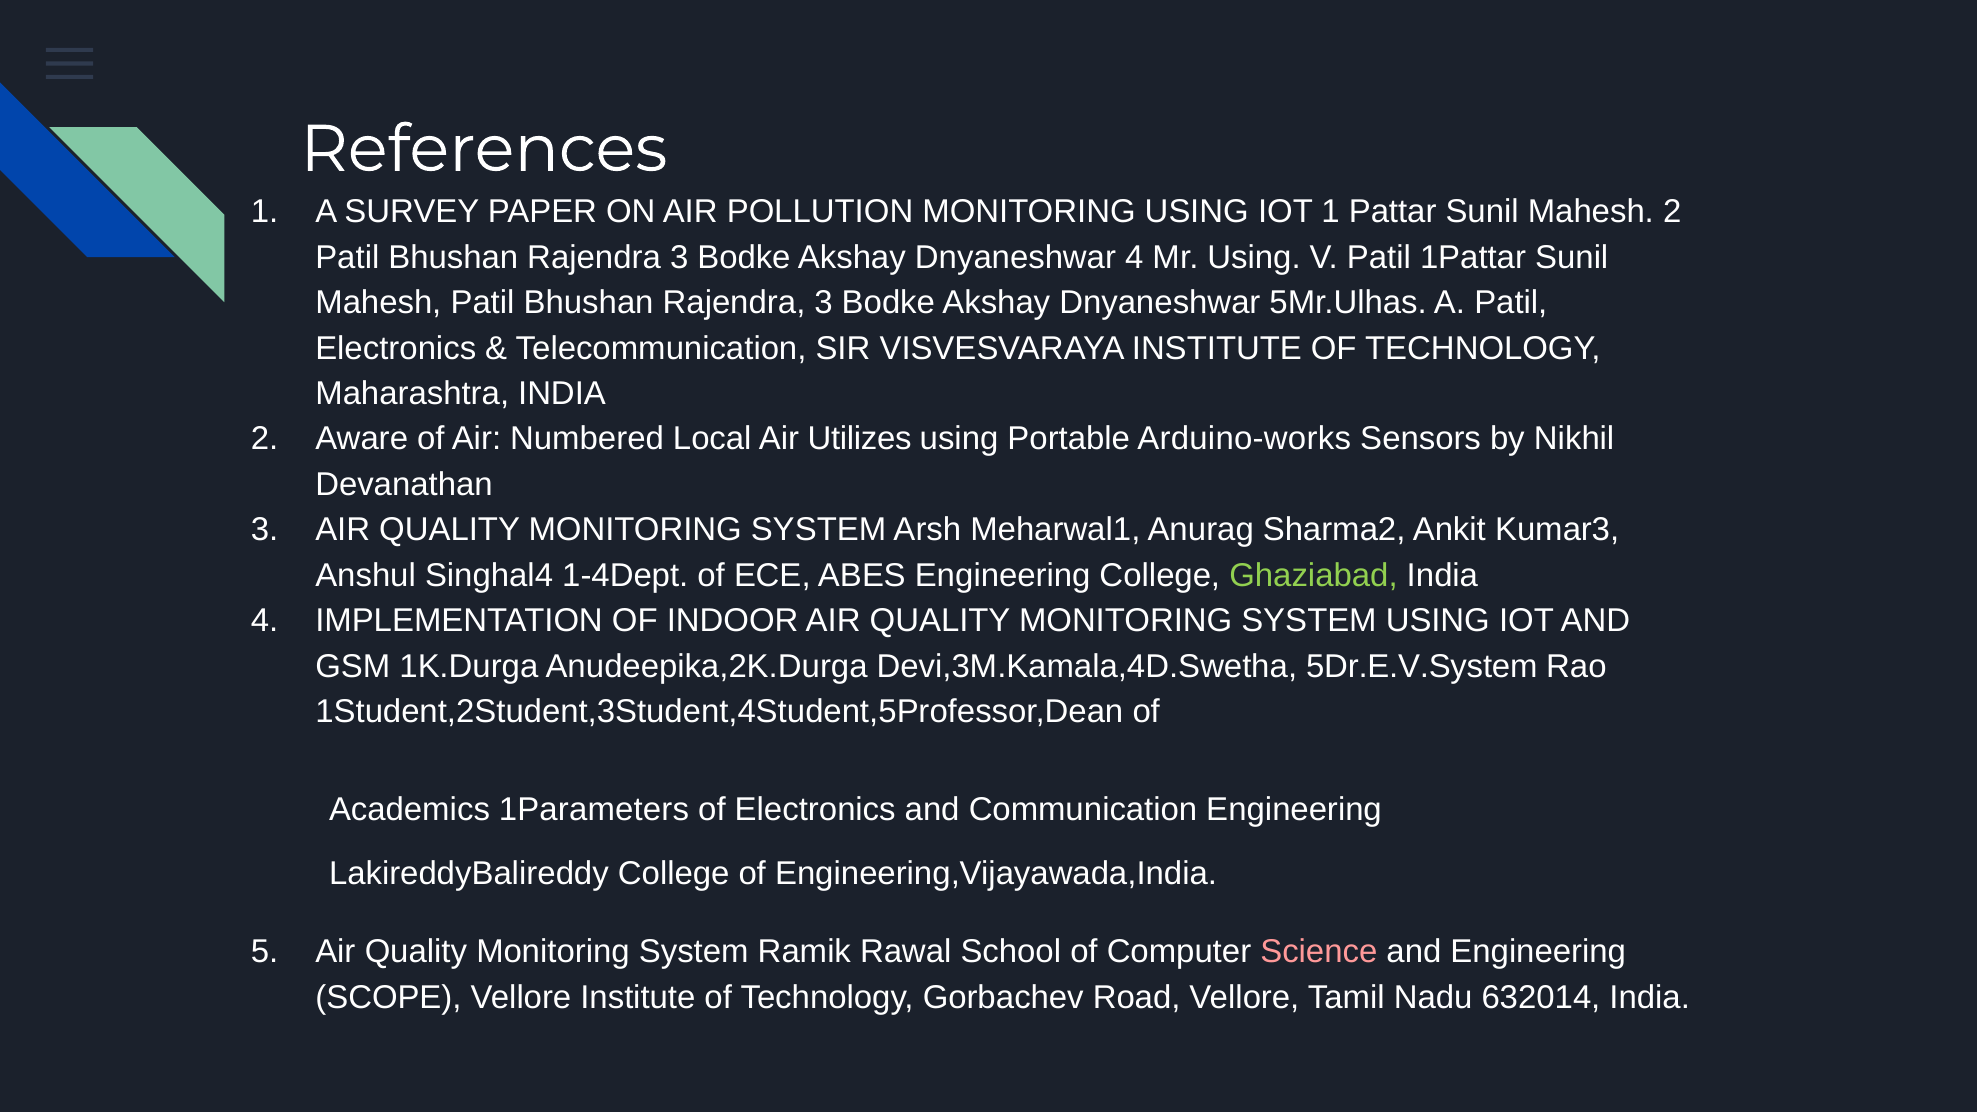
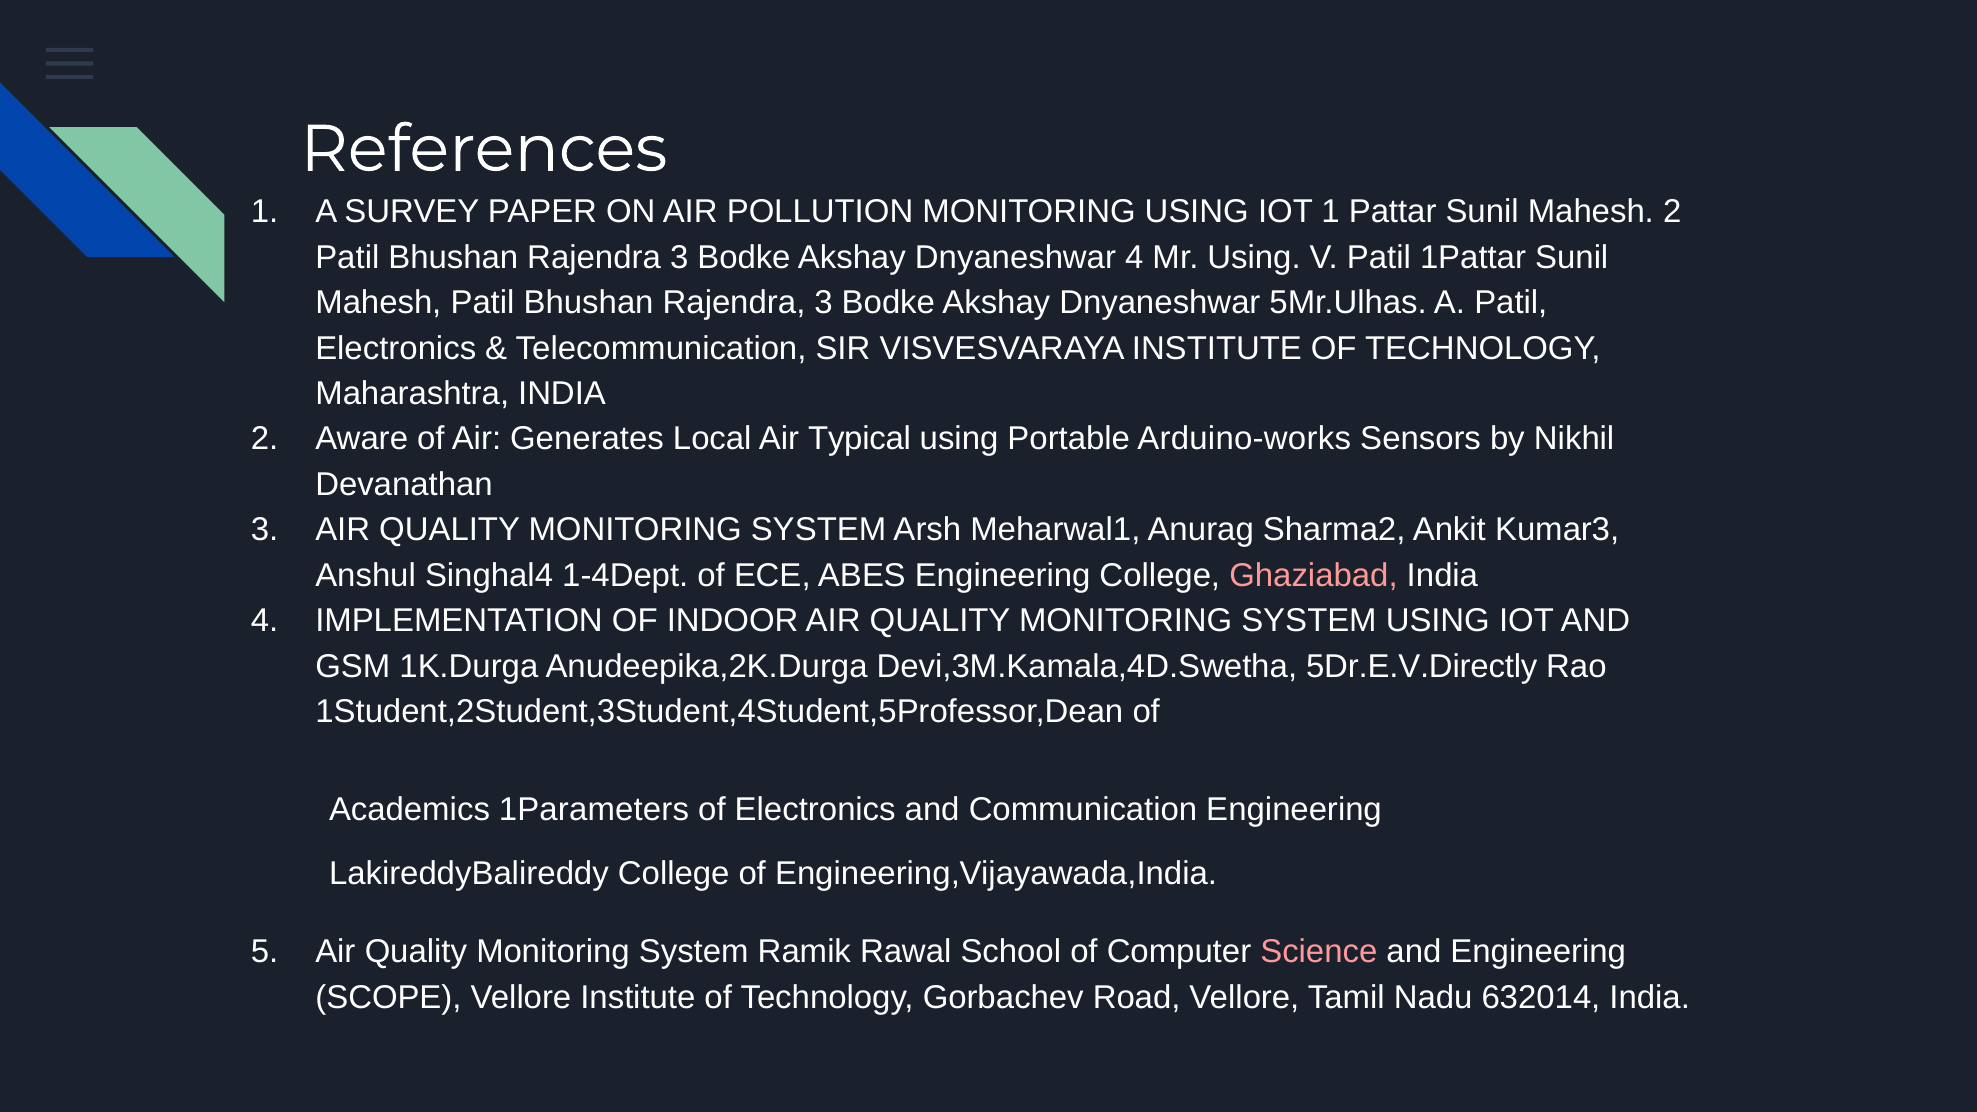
Numbered: Numbered -> Generates
Utilizes: Utilizes -> Typical
Ghaziabad colour: light green -> pink
5Dr.E.V.System: 5Dr.E.V.System -> 5Dr.E.V.Directly
